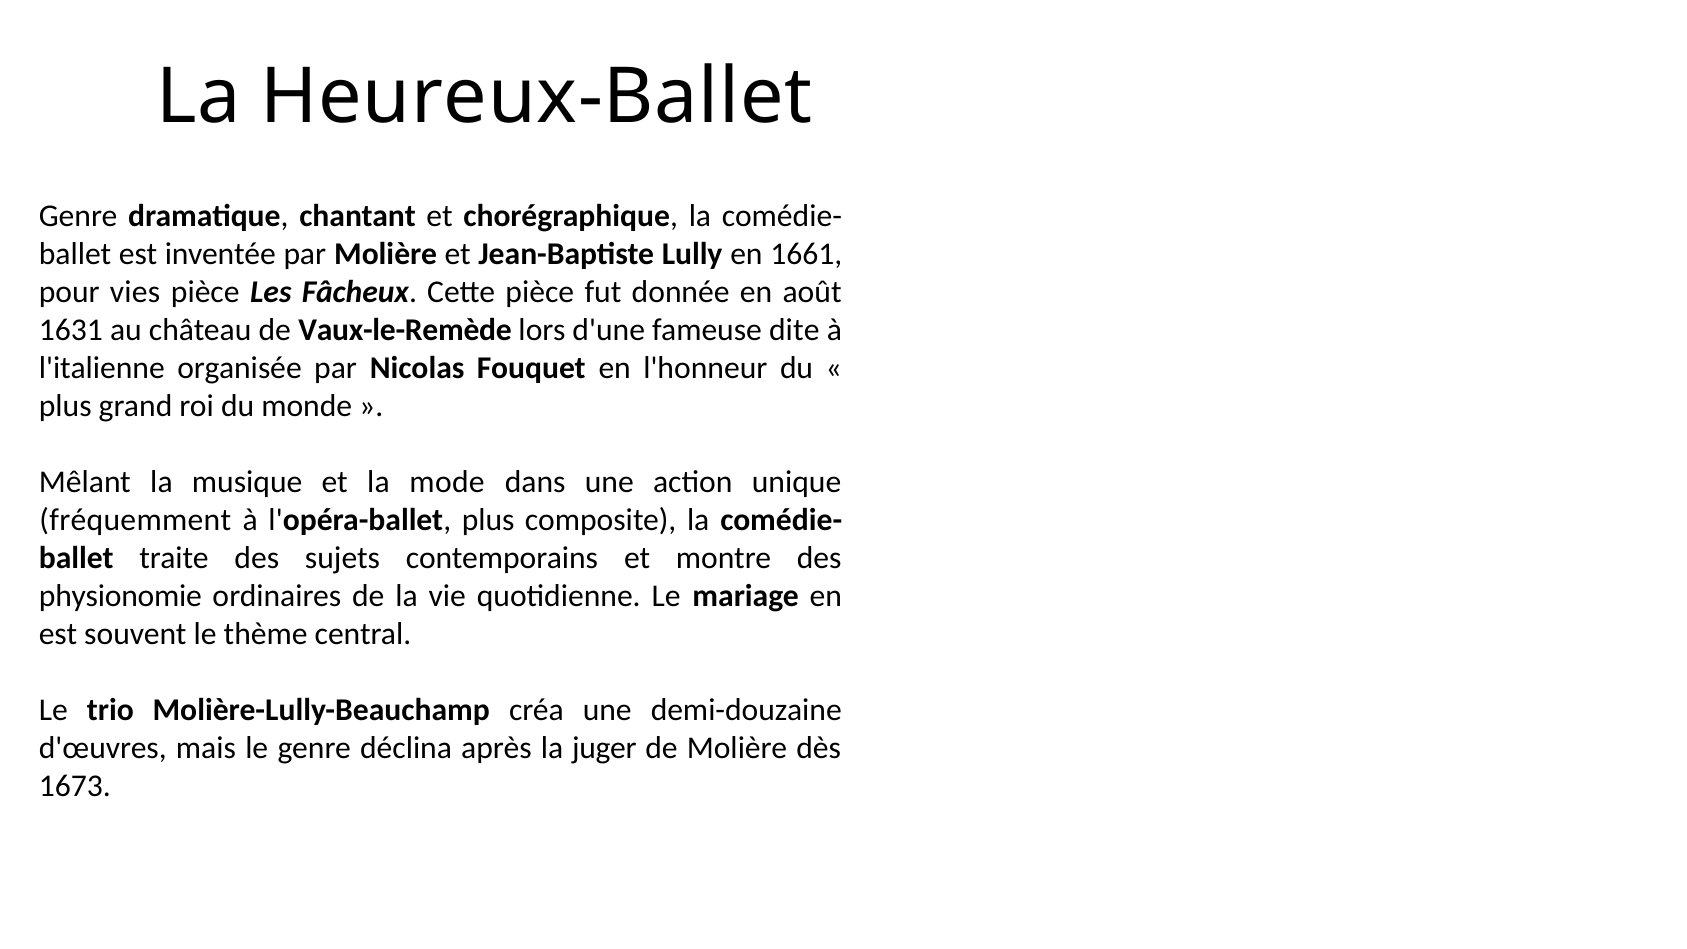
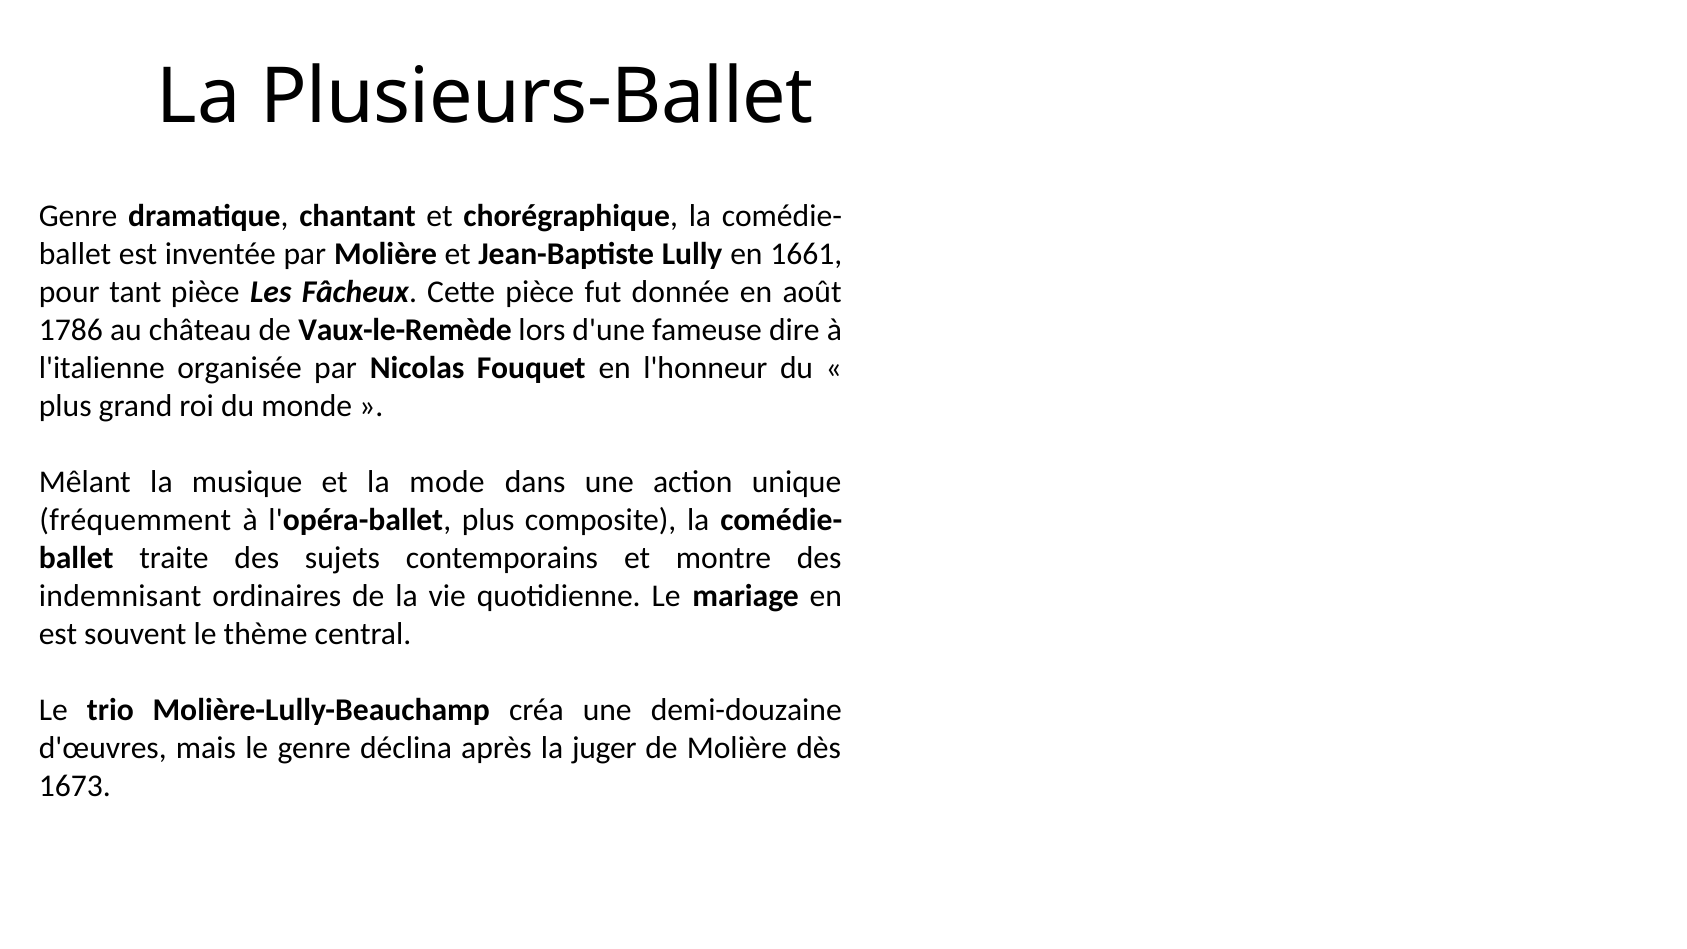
Heureux-Ballet: Heureux-Ballet -> Plusieurs-Ballet
vies: vies -> tant
1631: 1631 -> 1786
dite: dite -> dire
physionomie: physionomie -> indemnisant
